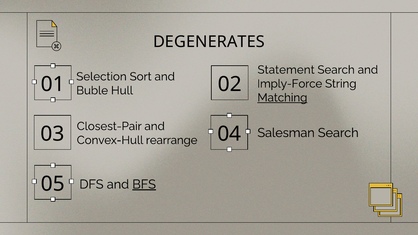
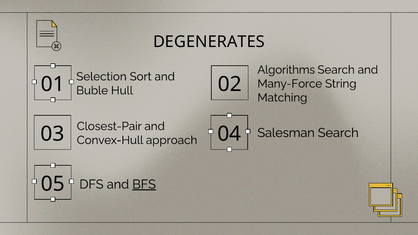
Statement: Statement -> Algorithms
Imply-Force: Imply-Force -> Many-Force
Matching underline: present -> none
rearrange: rearrange -> approach
